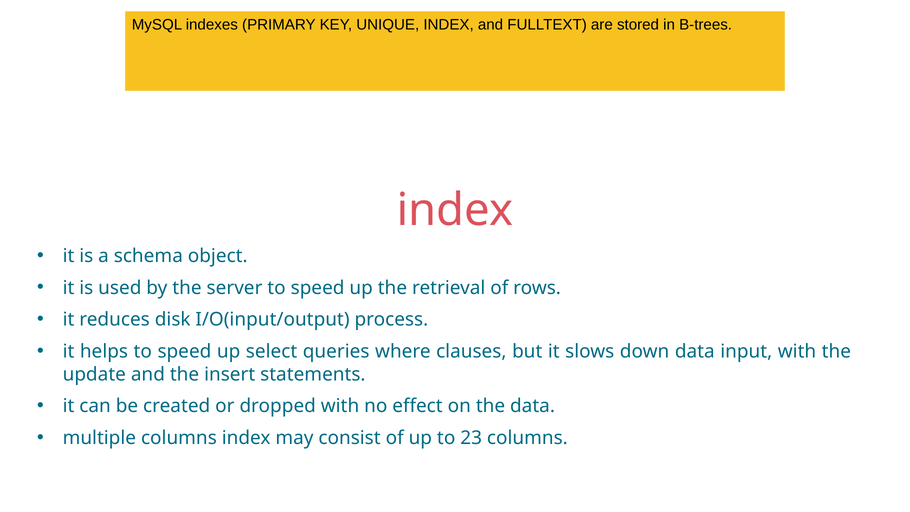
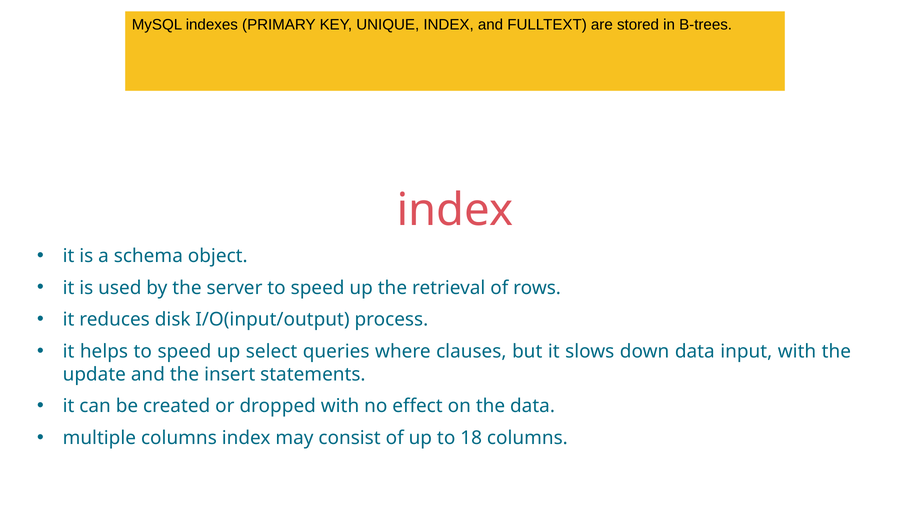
23: 23 -> 18
